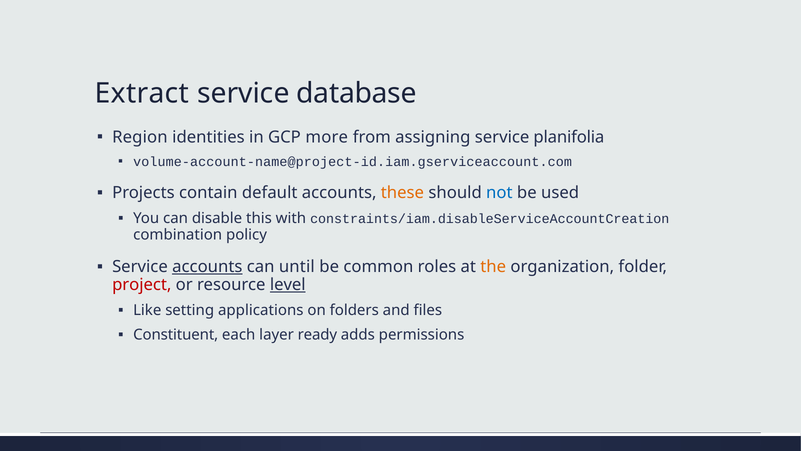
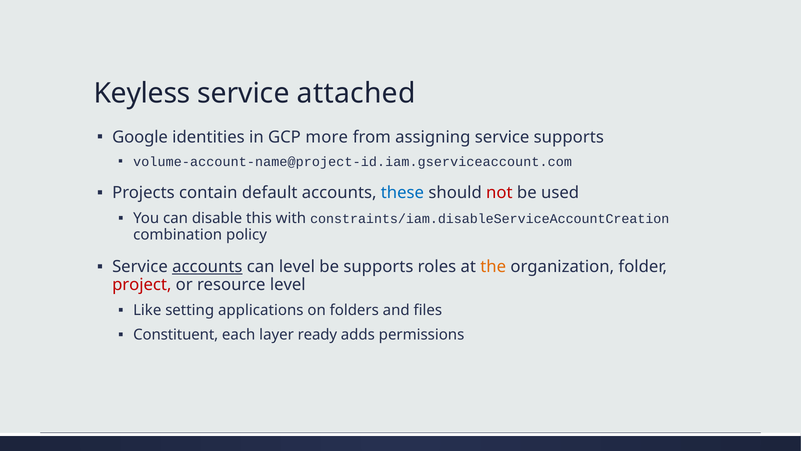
Extract: Extract -> Keyless
database: database -> attached
Region: Region -> Google
service planifolia: planifolia -> supports
these colour: orange -> blue
not colour: blue -> red
can until: until -> level
be common: common -> supports
level at (288, 285) underline: present -> none
